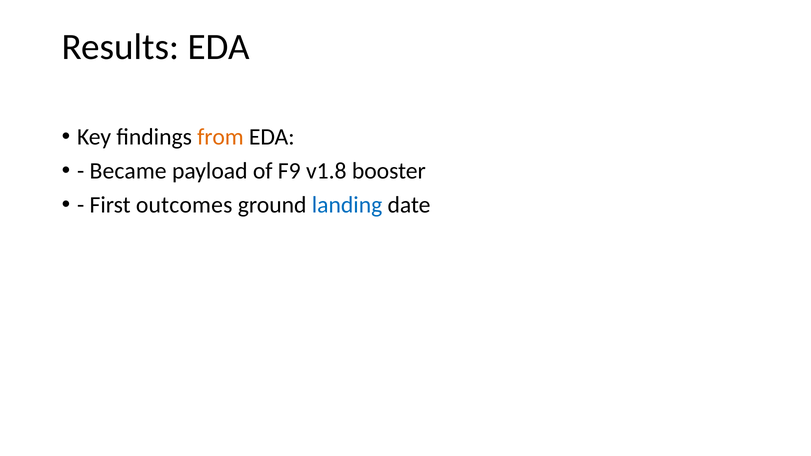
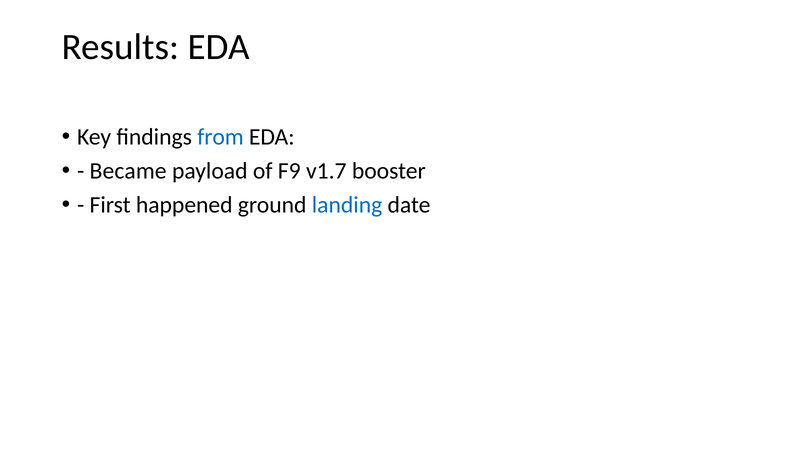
from colour: orange -> blue
v1.8: v1.8 -> v1.7
outcomes: outcomes -> happened
